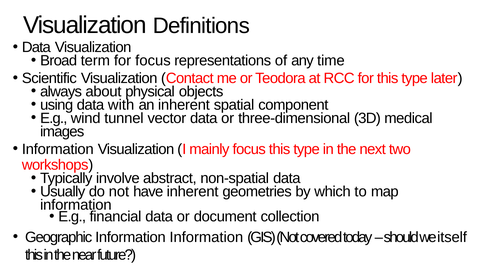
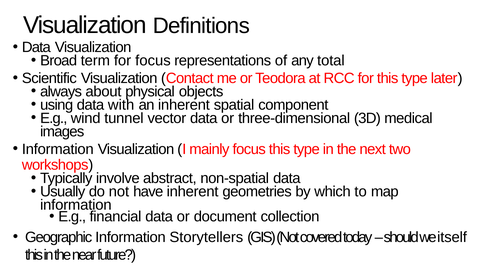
time: time -> total
Information Information: Information -> Storytellers
